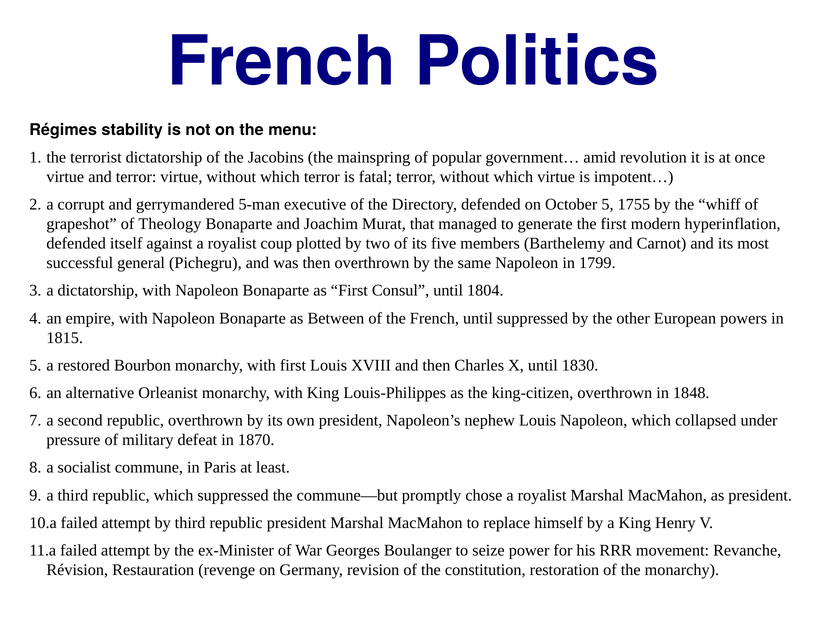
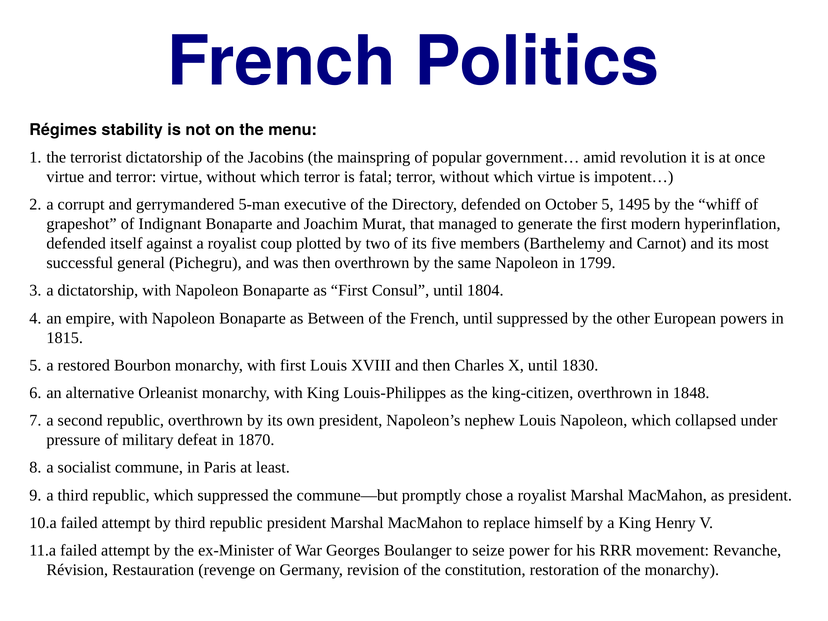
1755: 1755 -> 1495
Theology: Theology -> Indignant
